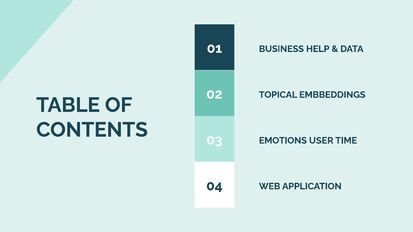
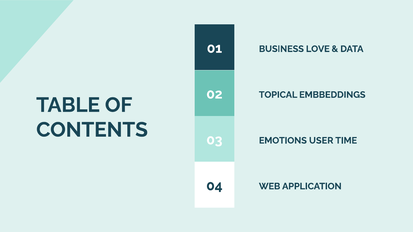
HELP: HELP -> LOVE
